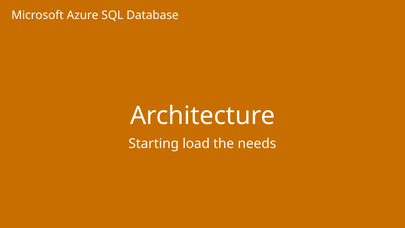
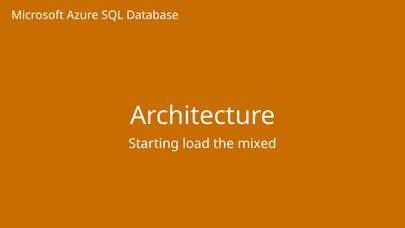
needs: needs -> mixed
